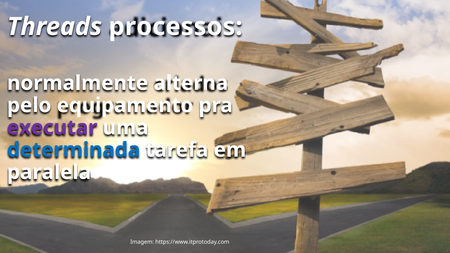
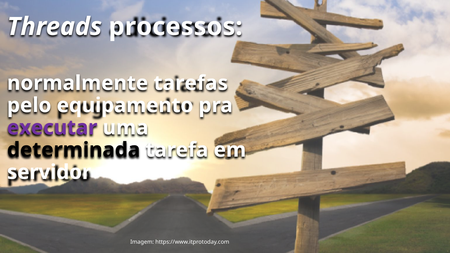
alterna: alterna -> tarefas
determinada colour: blue -> black
paralela: paralela -> servidor
